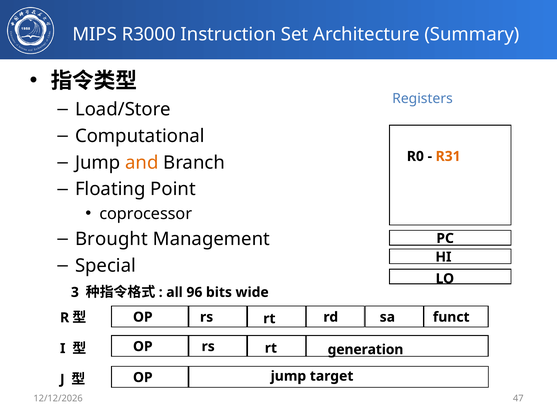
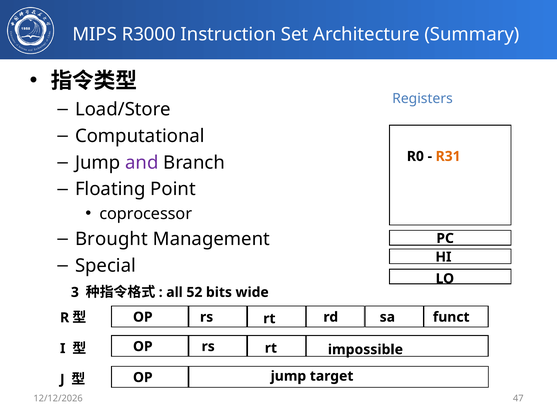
and colour: orange -> purple
96: 96 -> 52
generation: generation -> impossible
